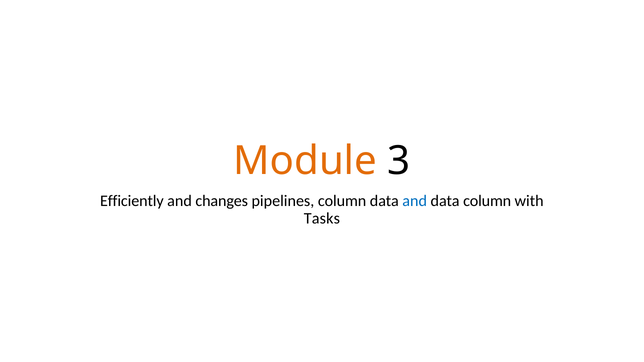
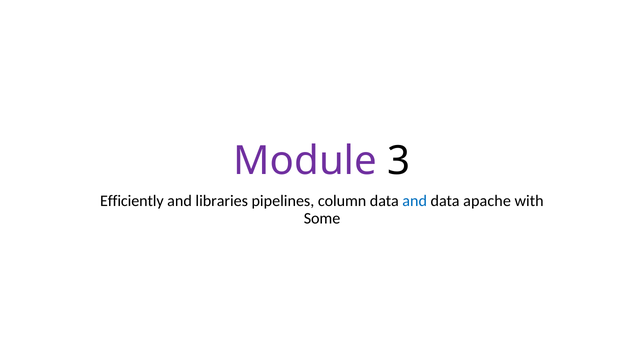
Module colour: orange -> purple
changes: changes -> libraries
data column: column -> apache
Tasks: Tasks -> Some
